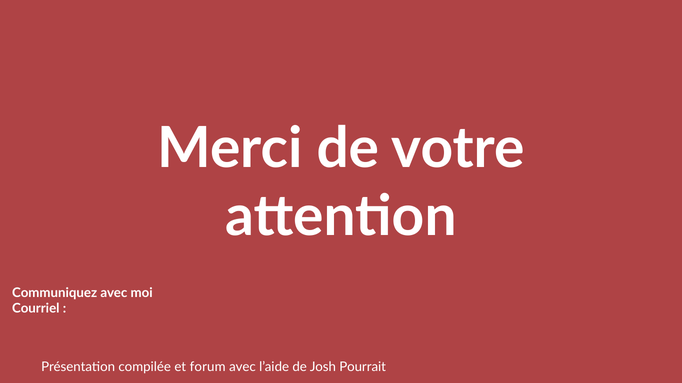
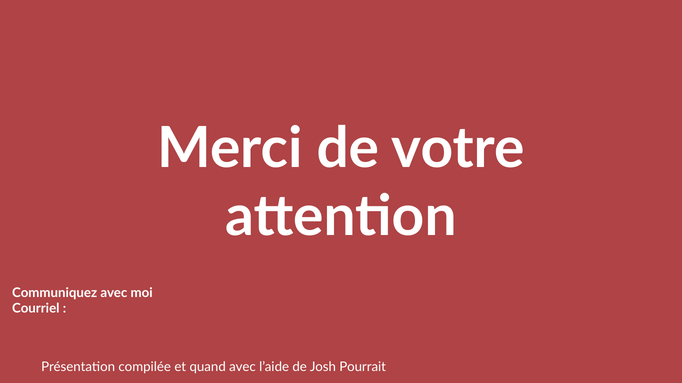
forum: forum -> quand
